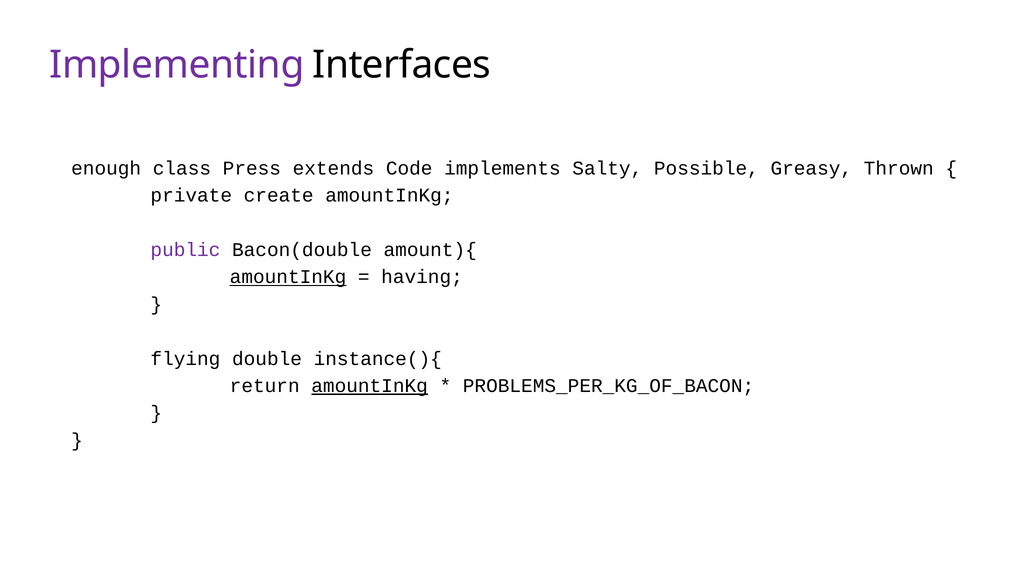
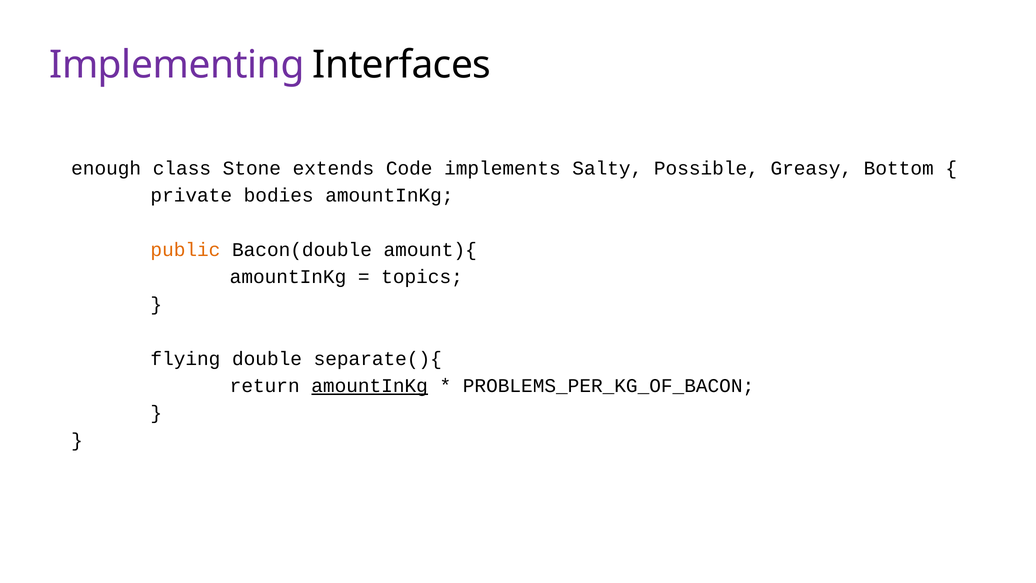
Press: Press -> Stone
Thrown: Thrown -> Bottom
create: create -> bodies
public colour: purple -> orange
amountInKg at (288, 277) underline: present -> none
having: having -> topics
instance(){: instance(){ -> separate(){
